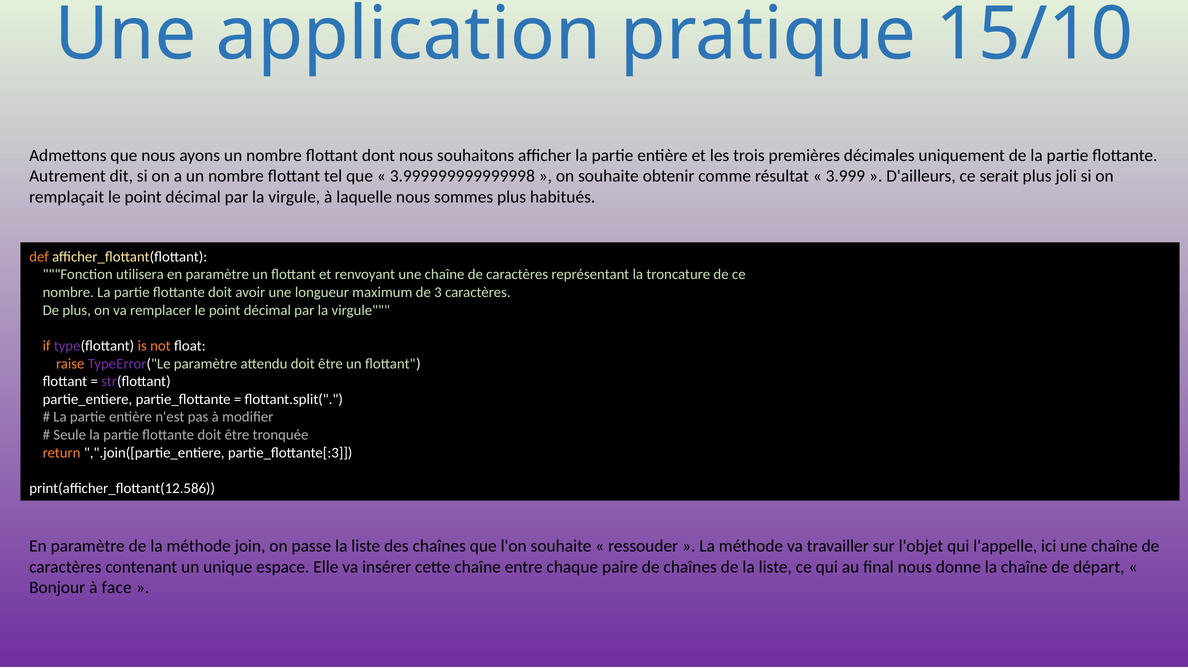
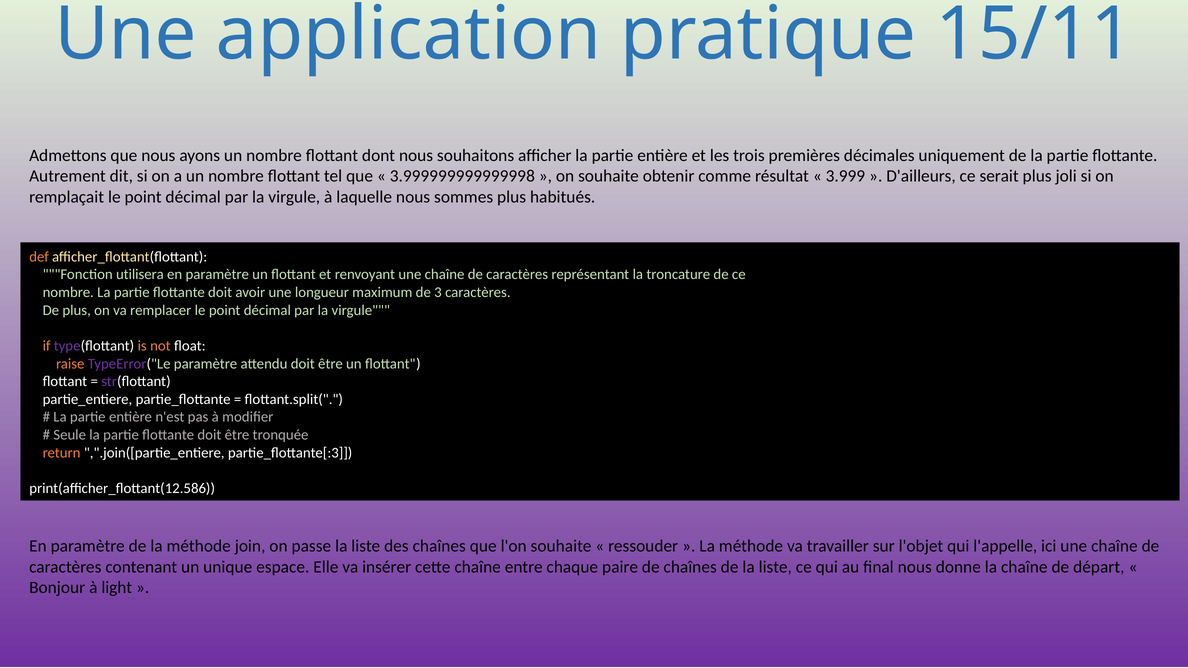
15/10: 15/10 -> 15/11
face: face -> light
